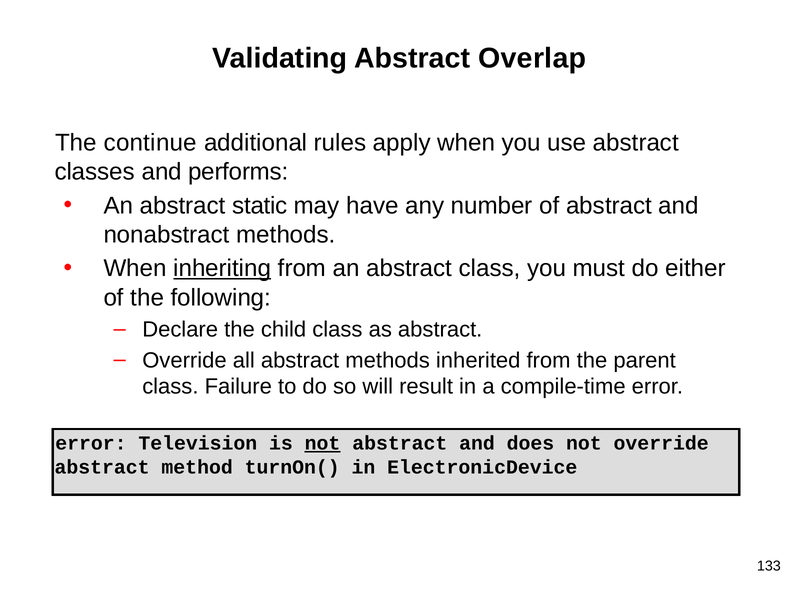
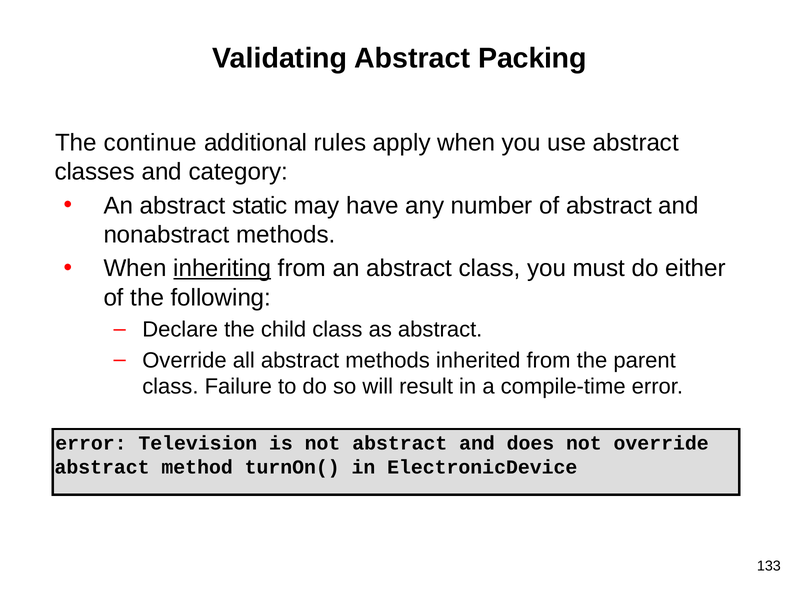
Overlap: Overlap -> Packing
performs: performs -> category
not at (323, 443) underline: present -> none
